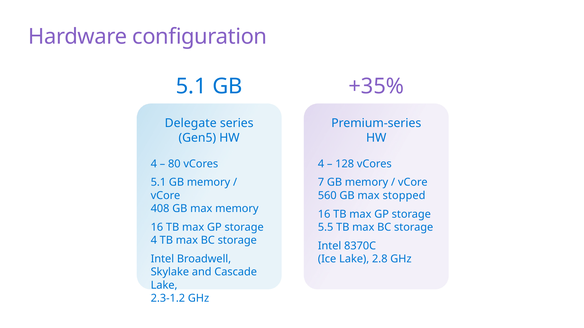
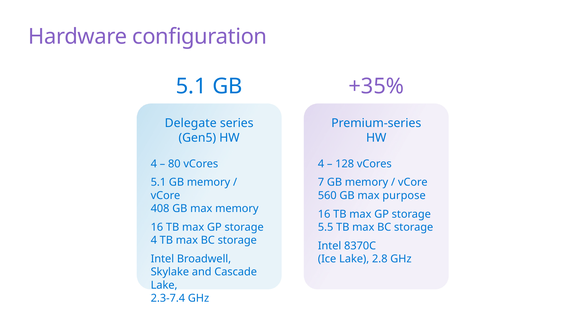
stopped: stopped -> purpose
2.3-1.2: 2.3-1.2 -> 2.3-7.4
